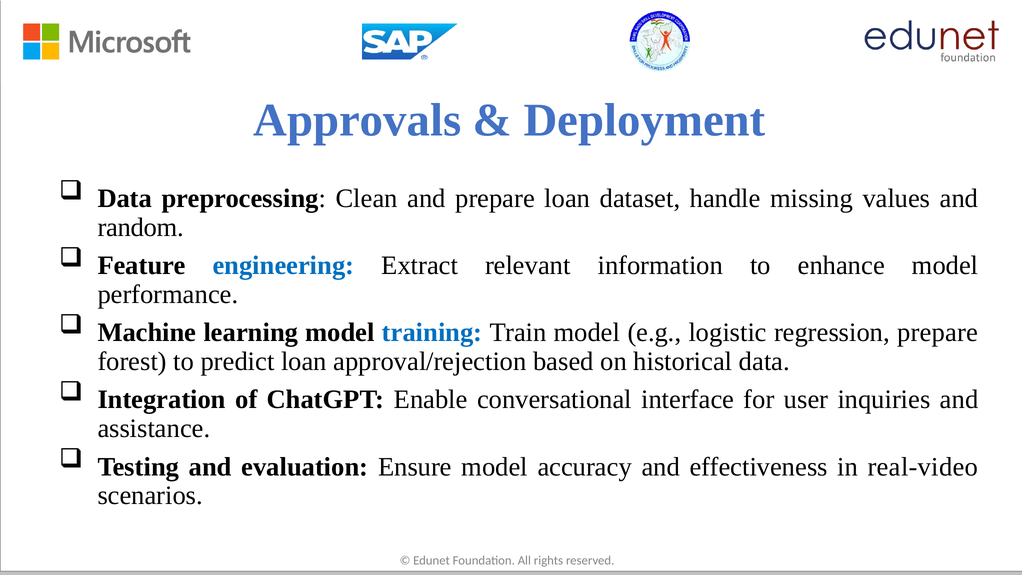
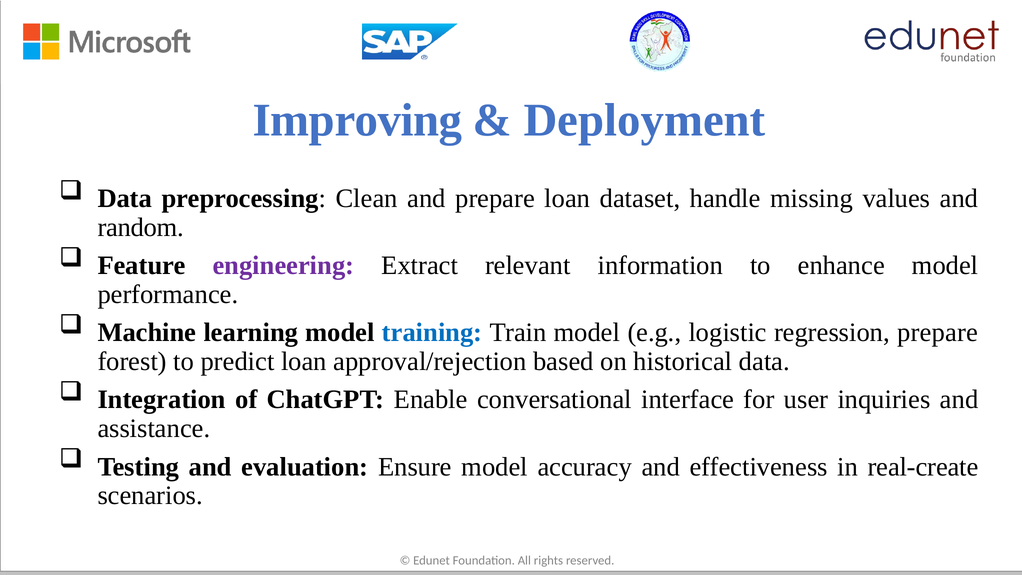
Approvals: Approvals -> Improving
engineering colour: blue -> purple
real-video: real-video -> real-create
